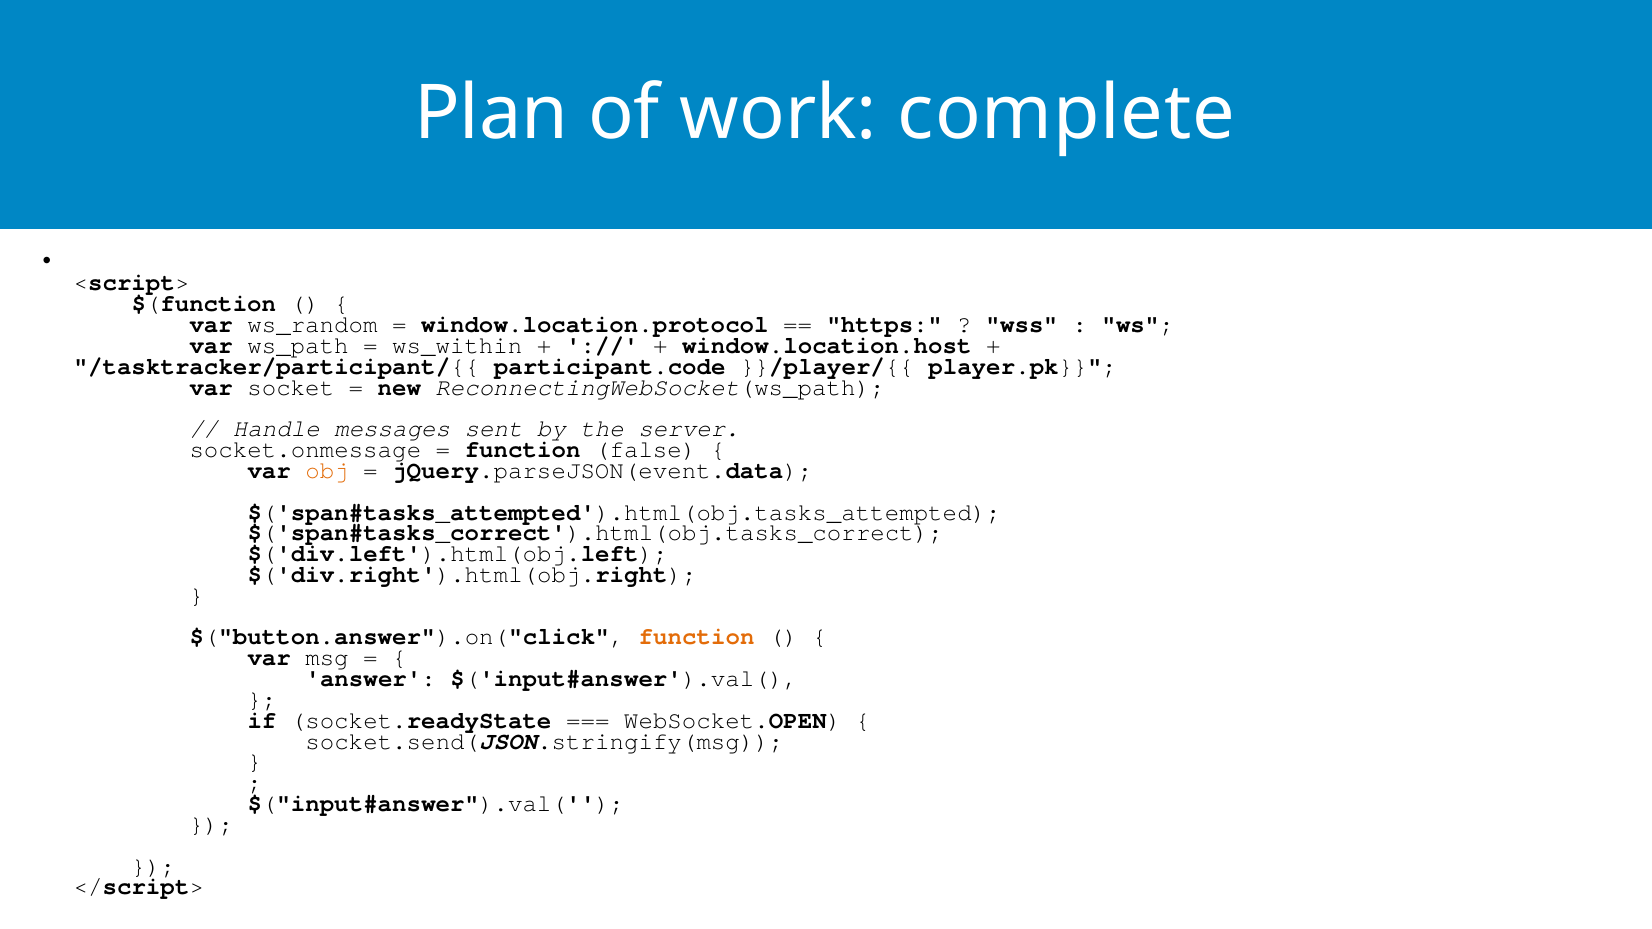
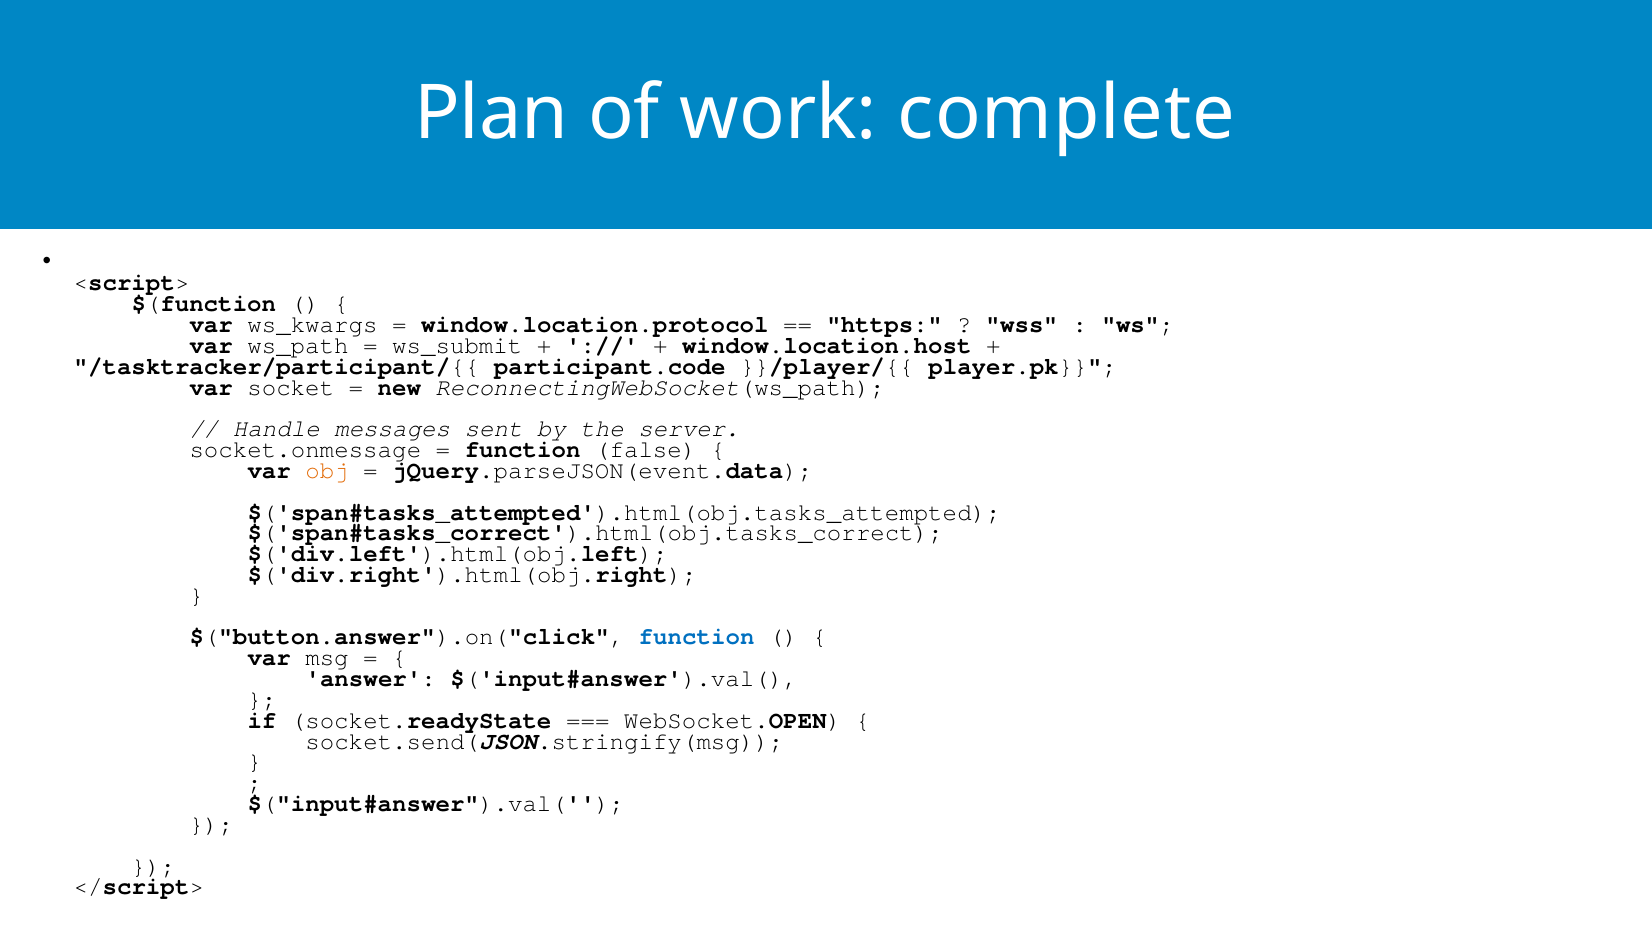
ws_random: ws_random -> ws_kwargs
ws_within: ws_within -> ws_submit
function at (697, 637) colour: orange -> blue
